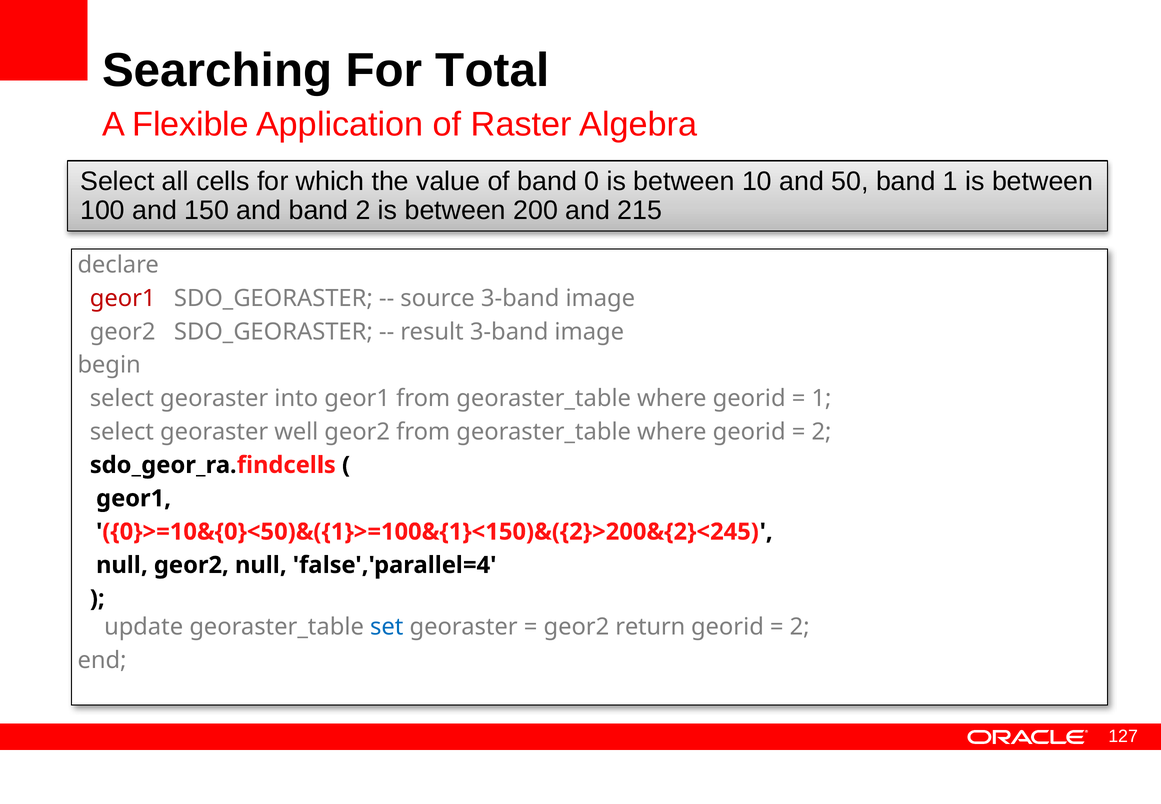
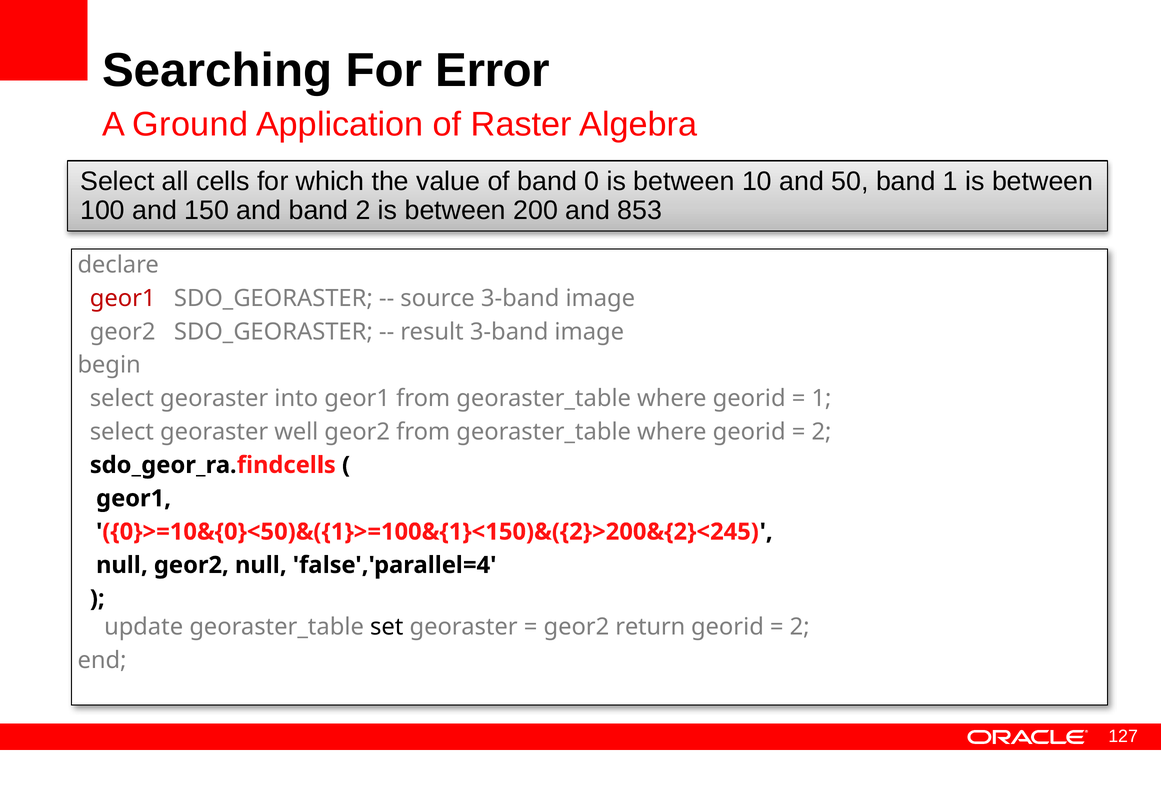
Total: Total -> Error
Flexible: Flexible -> Ground
215: 215 -> 853
set colour: blue -> black
